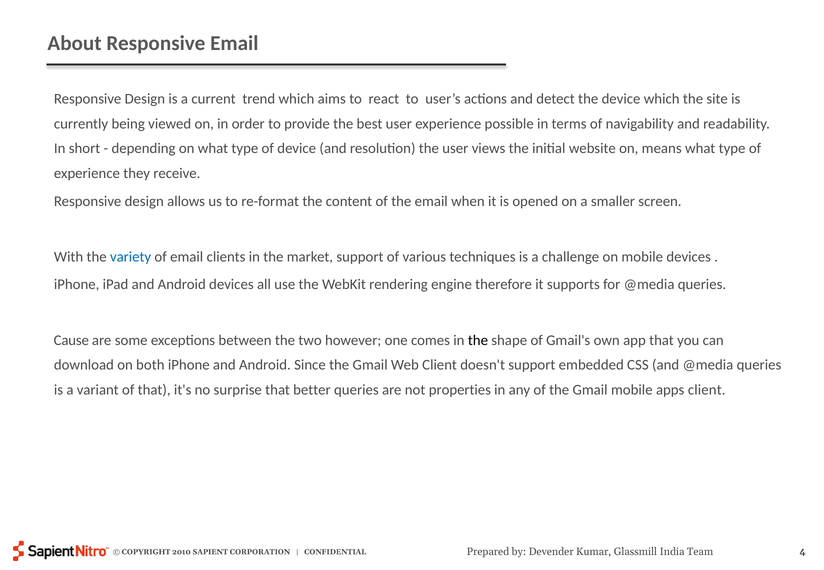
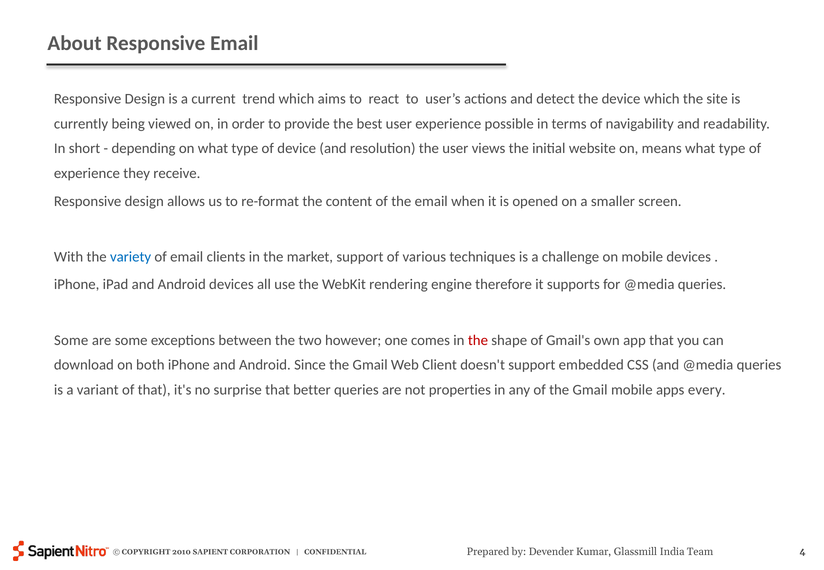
Cause at (71, 340): Cause -> Some
the at (478, 340) colour: black -> red
apps client: client -> every
